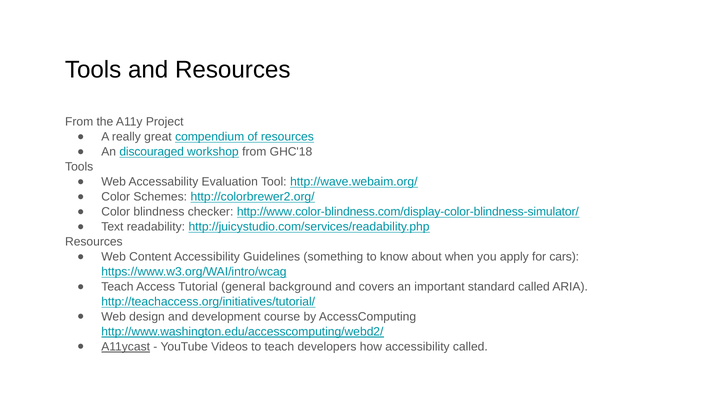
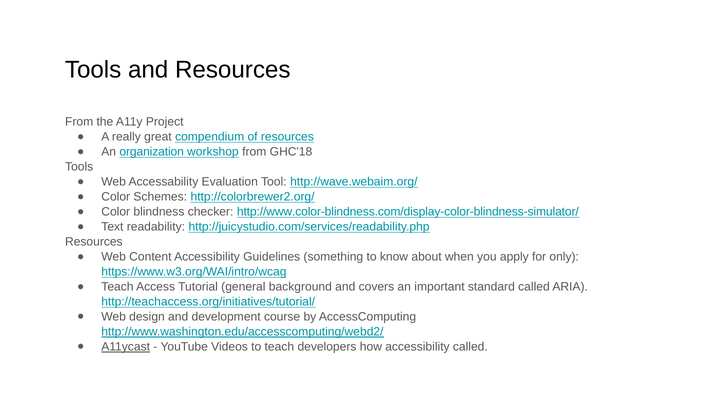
discouraged: discouraged -> organization
cars: cars -> only
